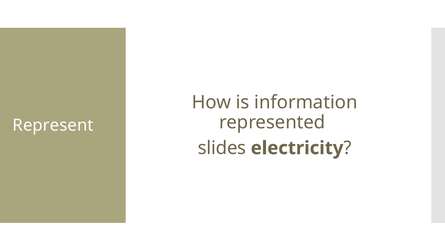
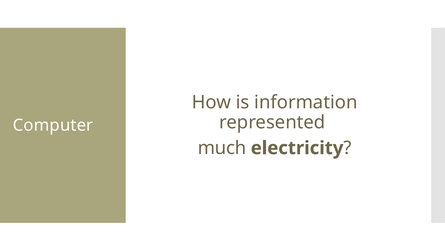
Represent: Represent -> Computer
slides: slides -> much
